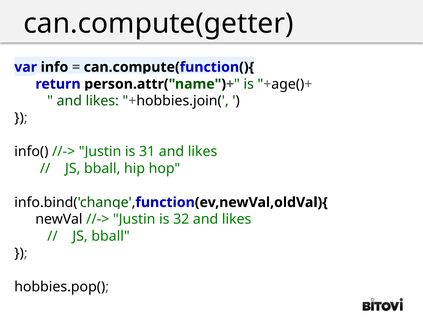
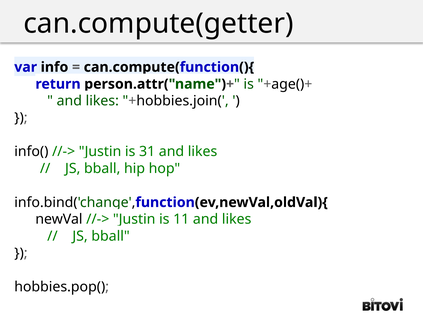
32: 32 -> 11
